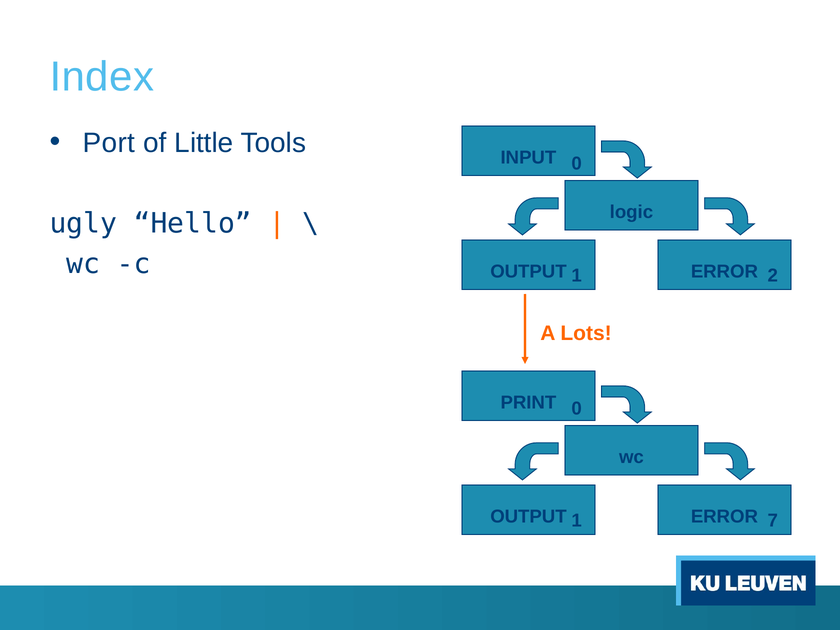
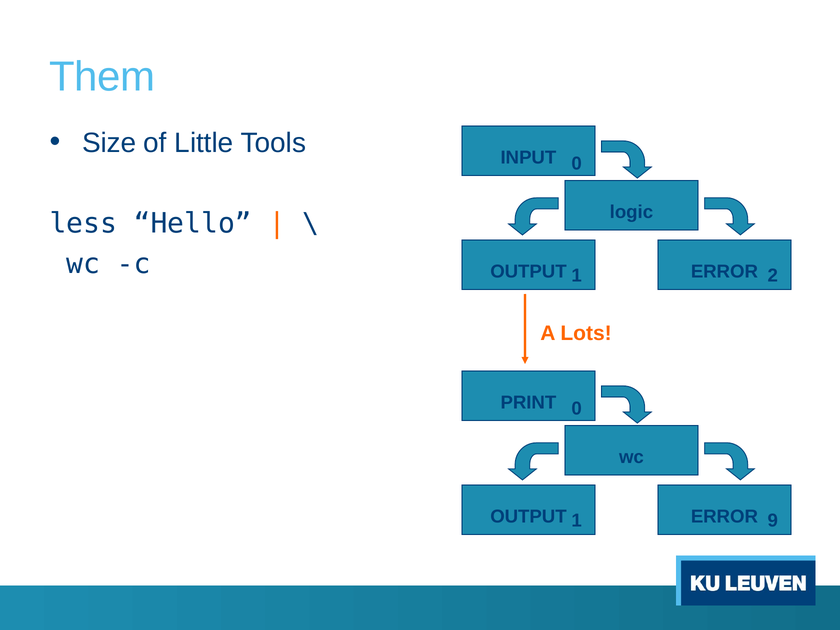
Index: Index -> Them
Port: Port -> Size
ugly: ugly -> less
7: 7 -> 9
